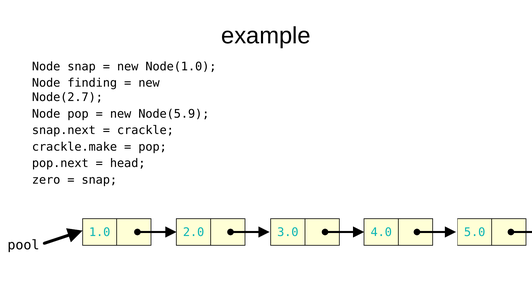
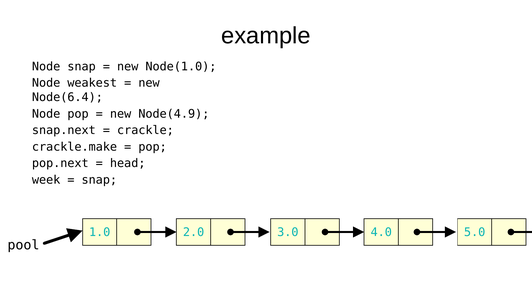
finding: finding -> weakest
Node(2.7: Node(2.7 -> Node(6.4
Node(5.9: Node(5.9 -> Node(4.9
zero: zero -> week
